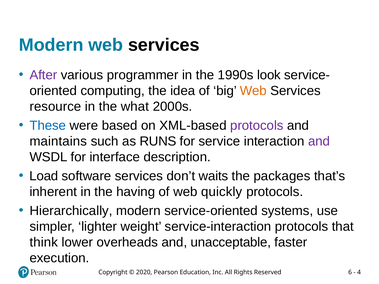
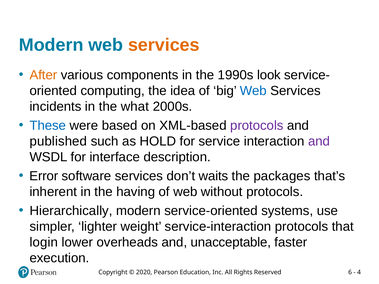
services at (164, 45) colour: black -> orange
After colour: purple -> orange
programmer: programmer -> components
Web at (253, 91) colour: orange -> blue
resource: resource -> incidents
maintains: maintains -> published
RUNS: RUNS -> HOLD
Load: Load -> Error
quickly: quickly -> without
think: think -> login
